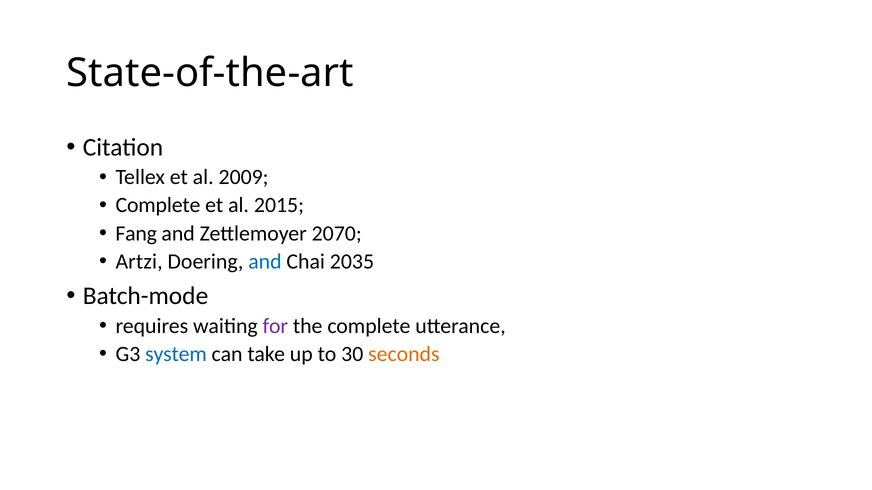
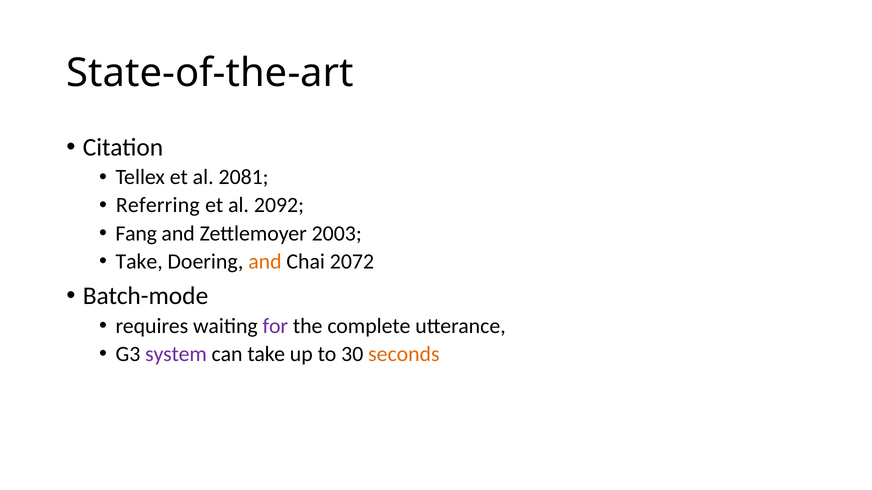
2009: 2009 -> 2081
Complete at (158, 206): Complete -> Referring
2015: 2015 -> 2092
2070: 2070 -> 2003
Artzi at (139, 262): Artzi -> Take
and at (265, 262) colour: blue -> orange
2035: 2035 -> 2072
system colour: blue -> purple
